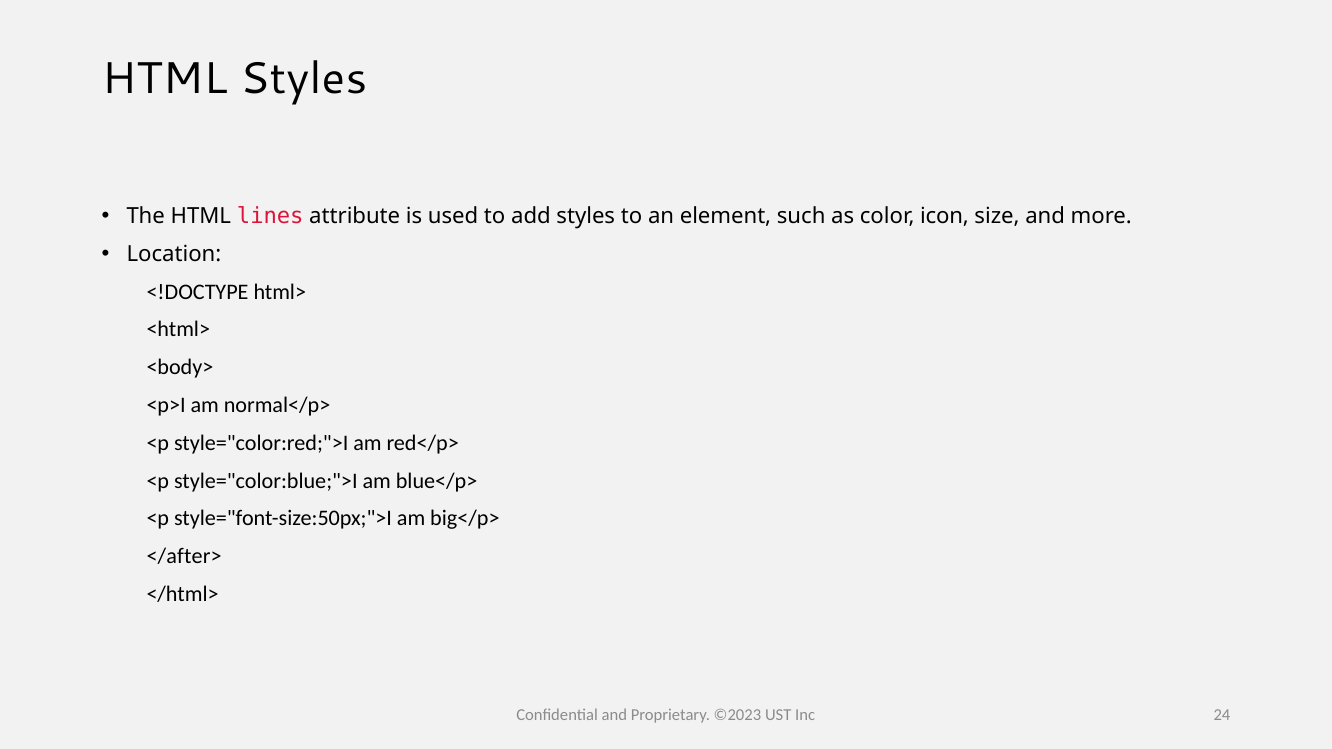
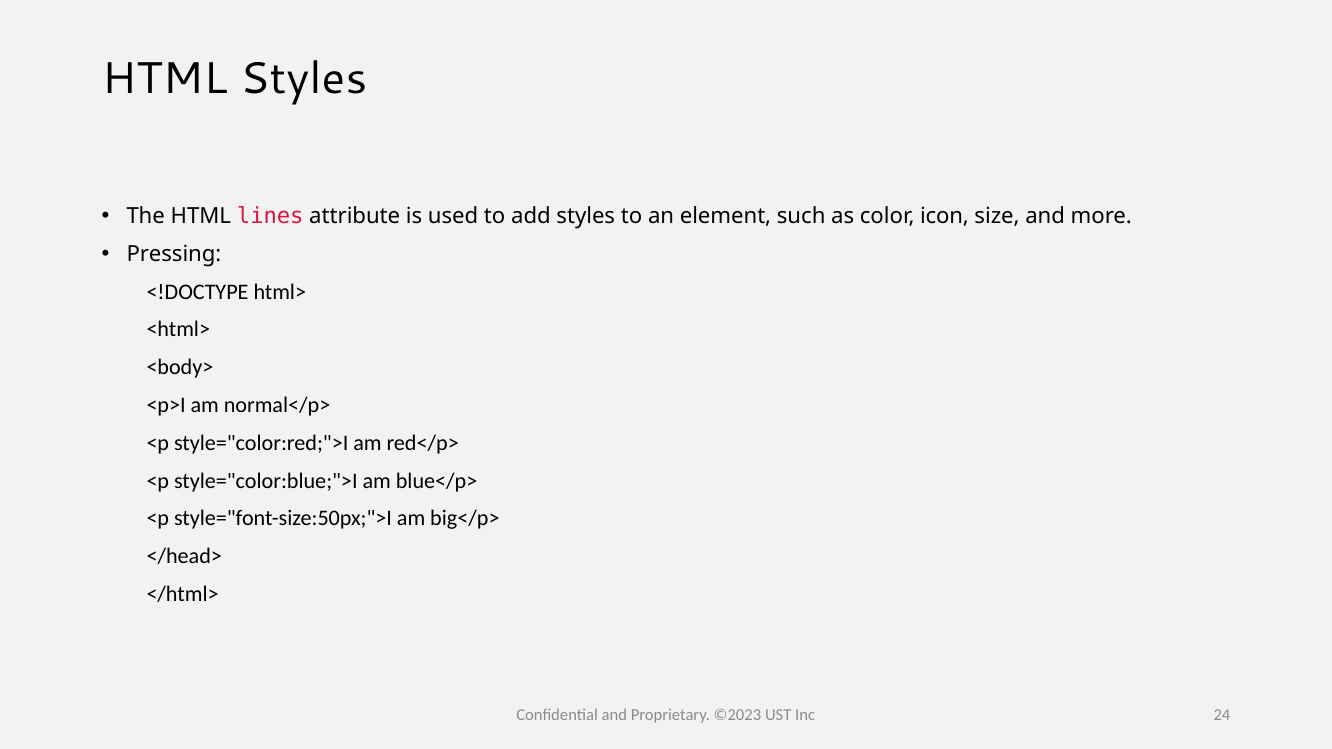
Location: Location -> Pressing
</after>: </after> -> </head>
